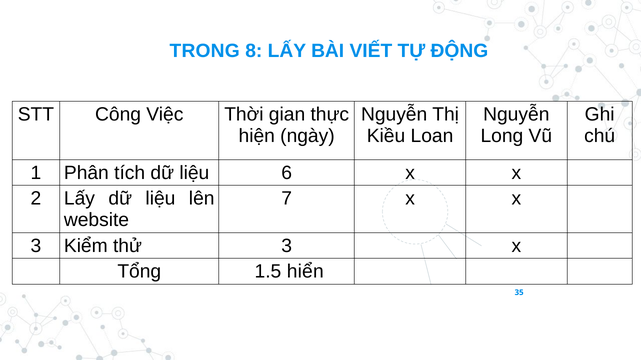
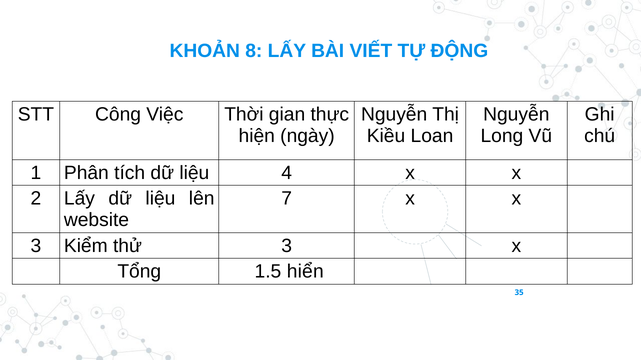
TRONG: TRONG -> KHOẢN
6: 6 -> 4
